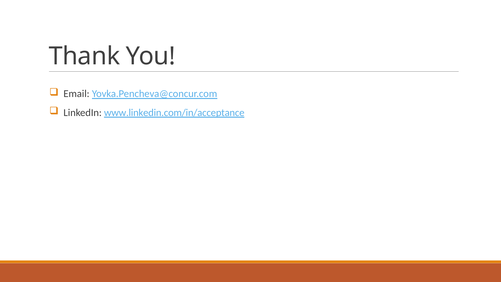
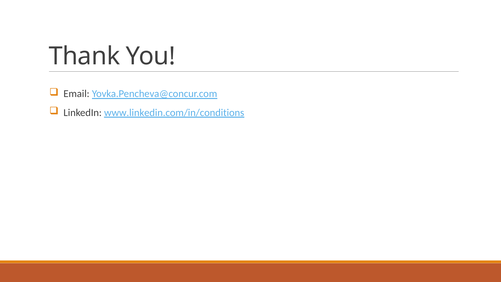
www.linkedin.com/in/acceptance: www.linkedin.com/in/acceptance -> www.linkedin.com/in/conditions
